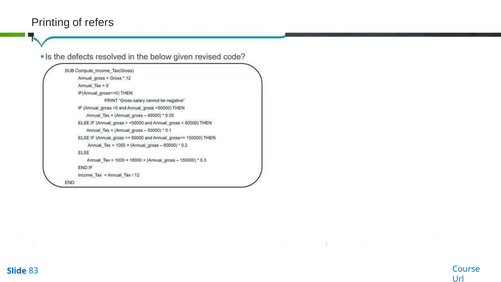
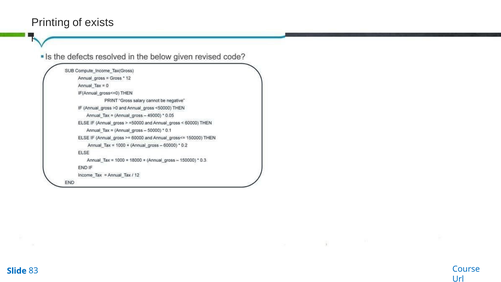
refers: refers -> exists
